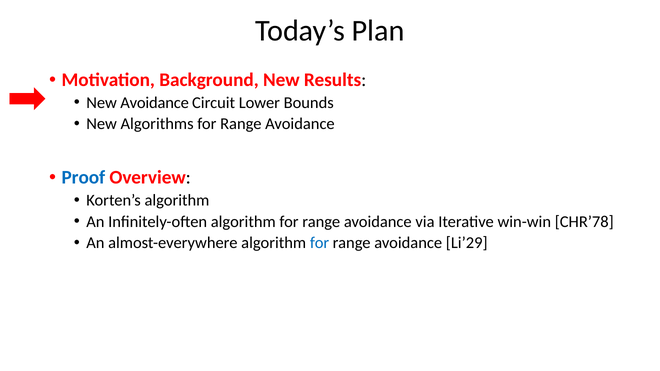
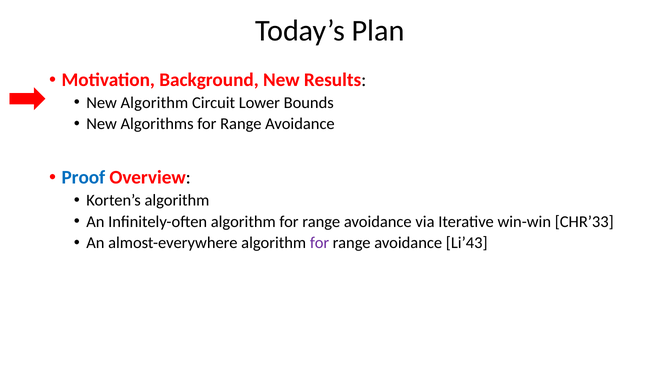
New Avoidance: Avoidance -> Algorithm
CHR’78: CHR’78 -> CHR’33
for at (320, 243) colour: blue -> purple
Li’29: Li’29 -> Li’43
